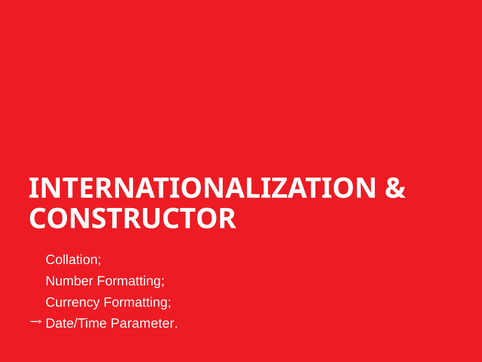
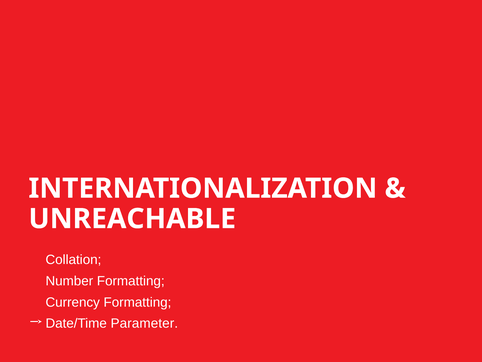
CONSTRUCTOR: CONSTRUCTOR -> UNREACHABLE
